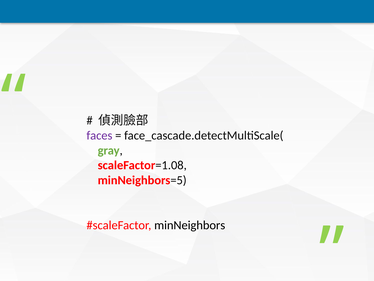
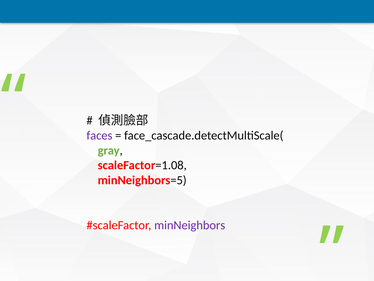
minNeighbors colour: black -> purple
